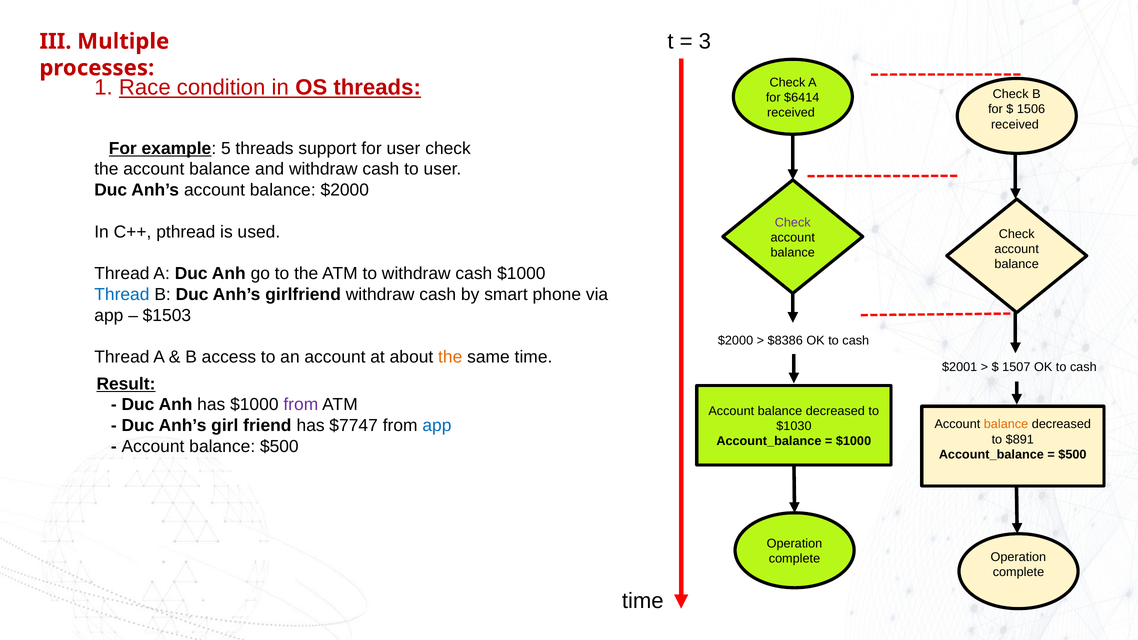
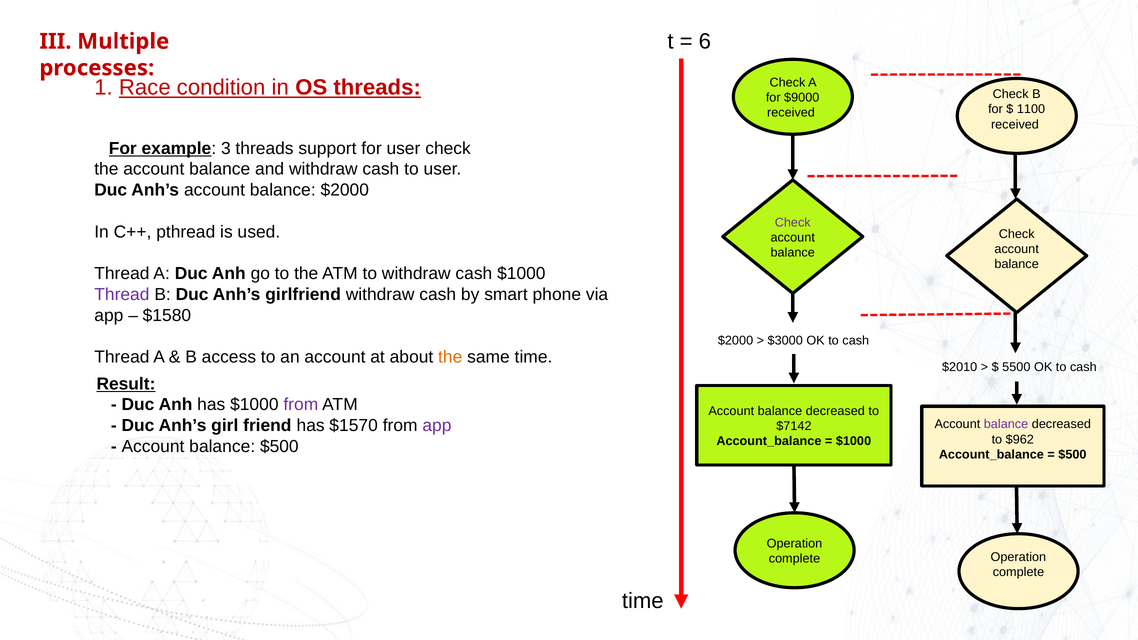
3: 3 -> 6
$6414: $6414 -> $9000
1506: 1506 -> 1100
5: 5 -> 3
Thread at (122, 294) colour: blue -> purple
$1503: $1503 -> $1580
$8386: $8386 -> $3000
$2001: $2001 -> $2010
1507: 1507 -> 5500
$7747: $7747 -> $1570
app at (437, 426) colour: blue -> purple
balance at (1006, 424) colour: orange -> purple
$1030: $1030 -> $7142
$891: $891 -> $962
